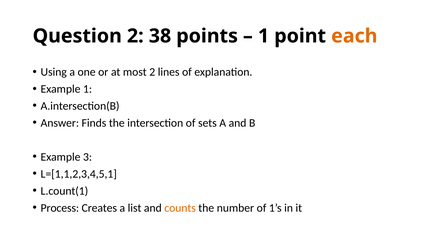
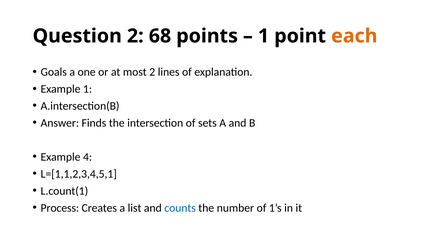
38: 38 -> 68
Using: Using -> Goals
3: 3 -> 4
counts colour: orange -> blue
